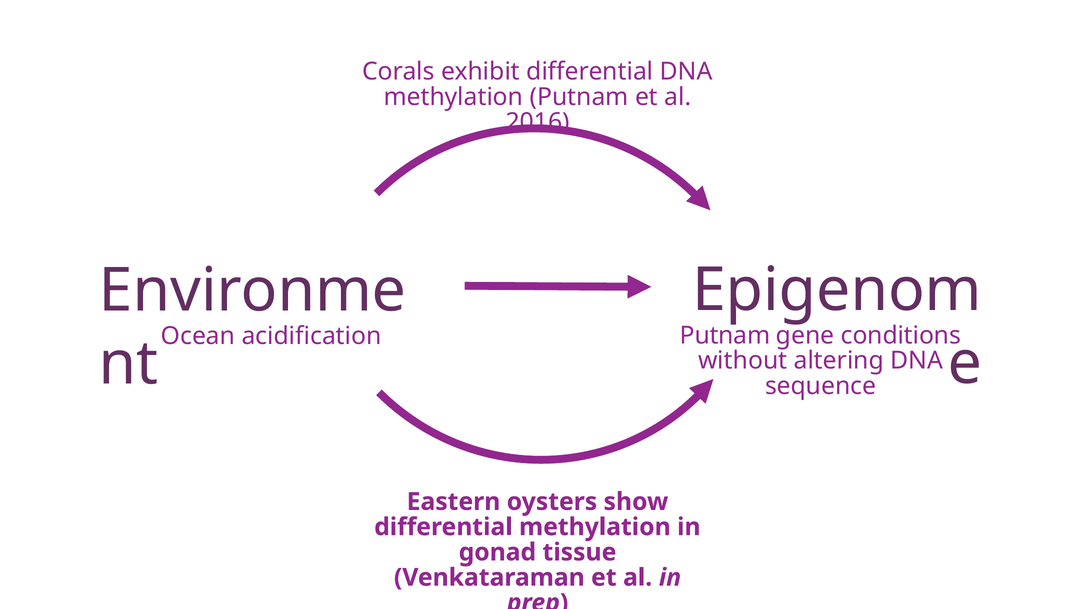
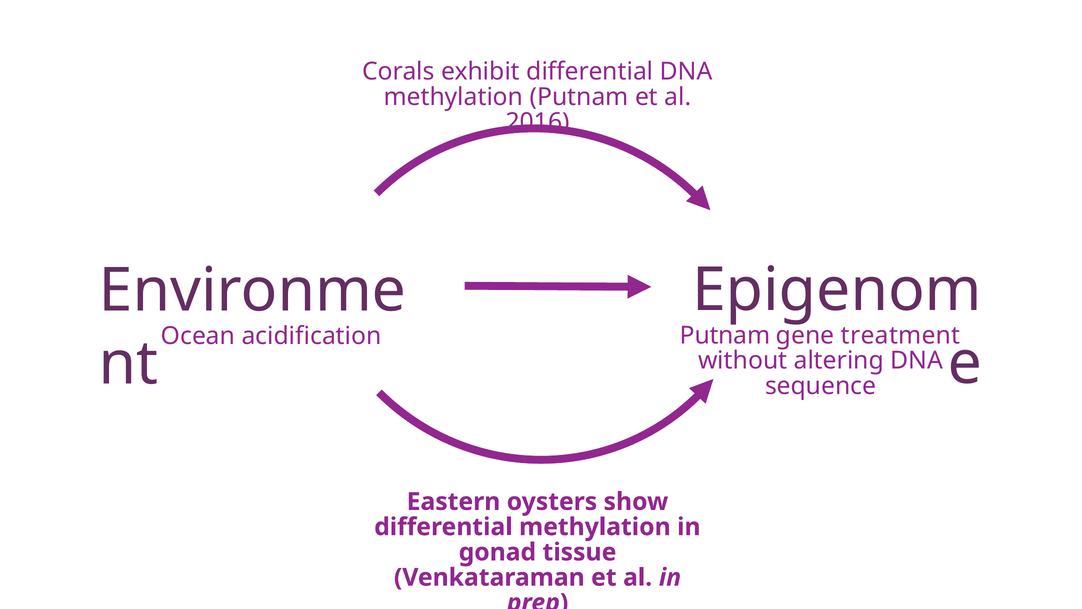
conditions: conditions -> treatment
